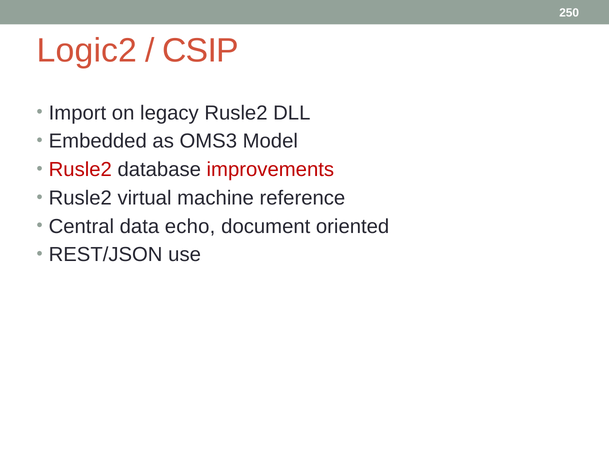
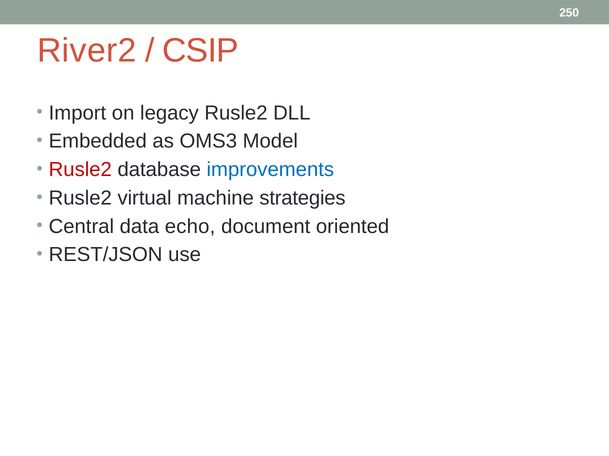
Logic2: Logic2 -> River2
improvements colour: red -> blue
reference: reference -> strategies
